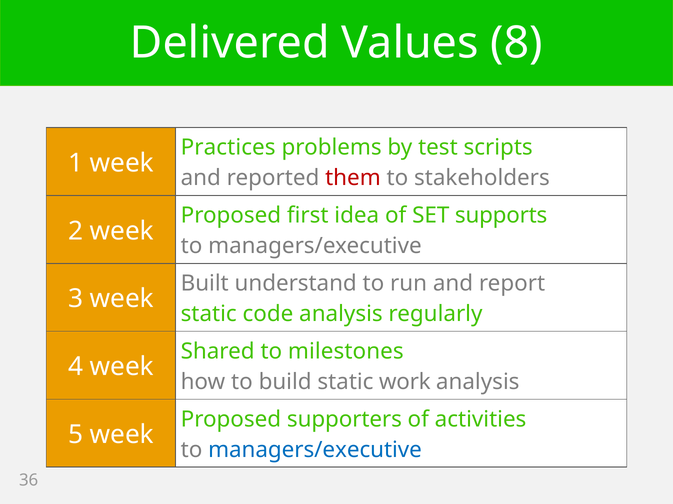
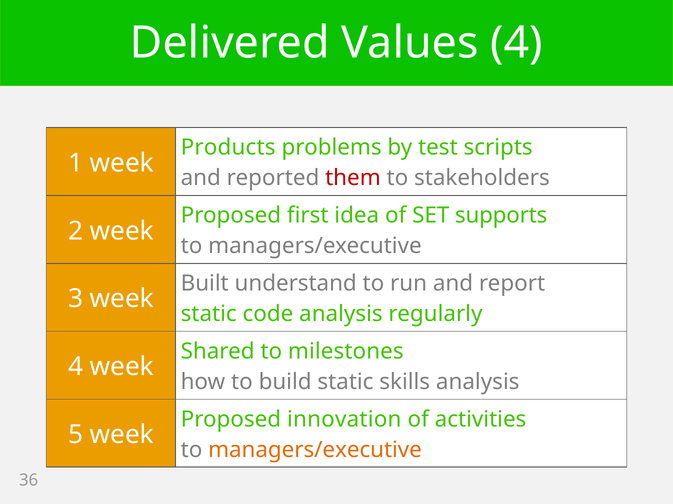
Values 8: 8 -> 4
Practices: Practices -> Products
work: work -> skills
supporters: supporters -> innovation
managers/executive at (315, 450) colour: blue -> orange
